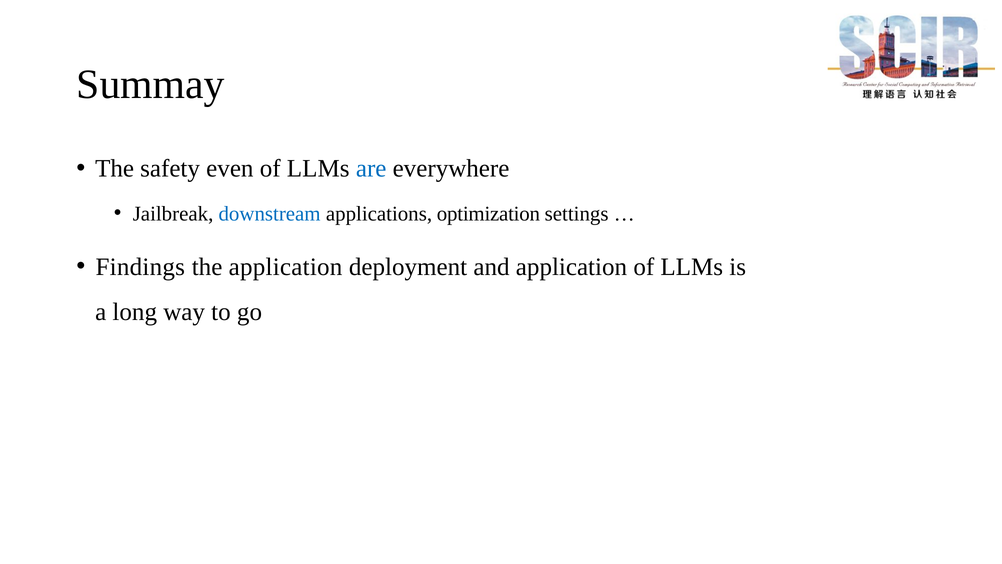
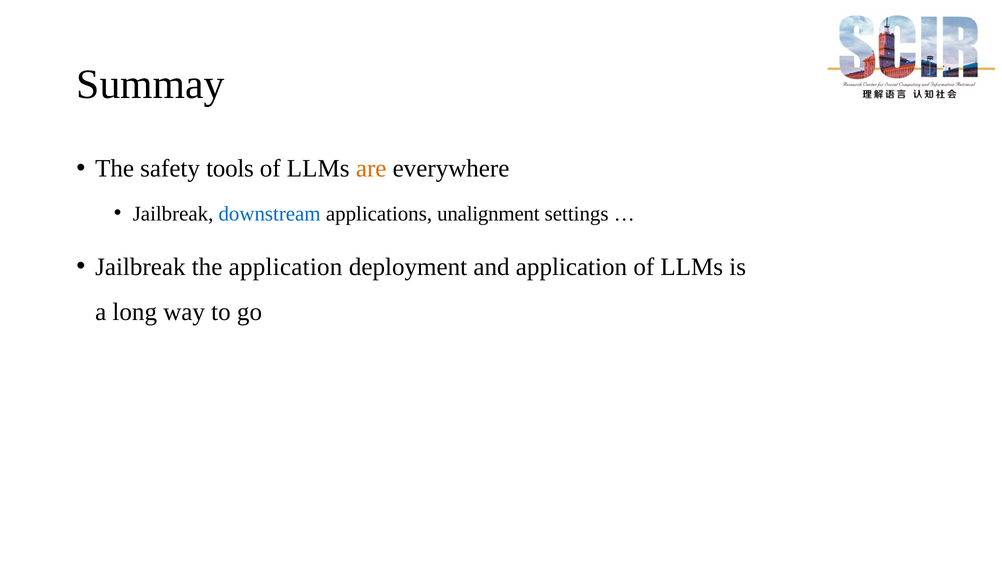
even: even -> tools
are colour: blue -> orange
optimization: optimization -> unalignment
Findings at (140, 267): Findings -> Jailbreak
